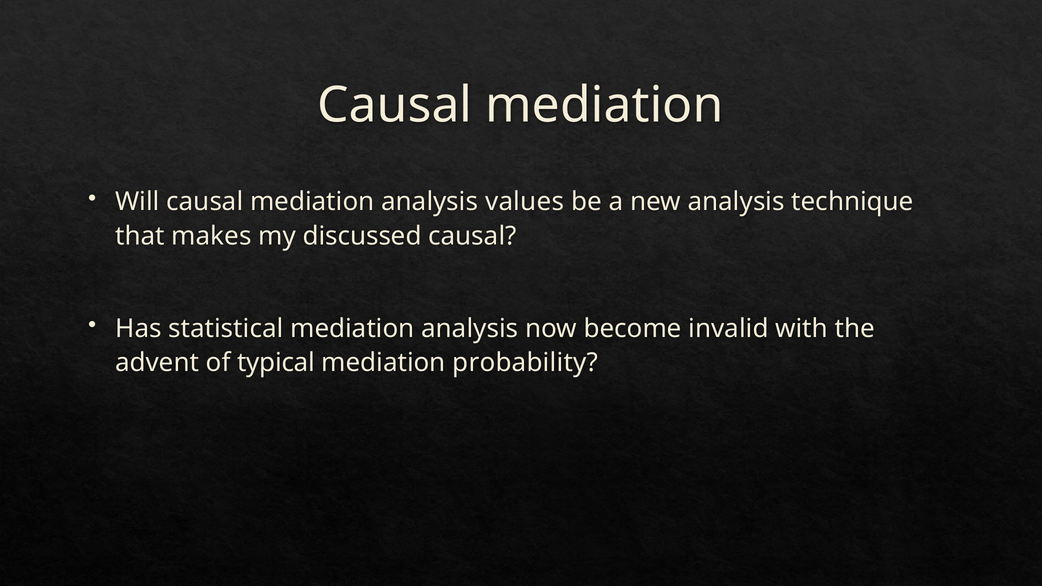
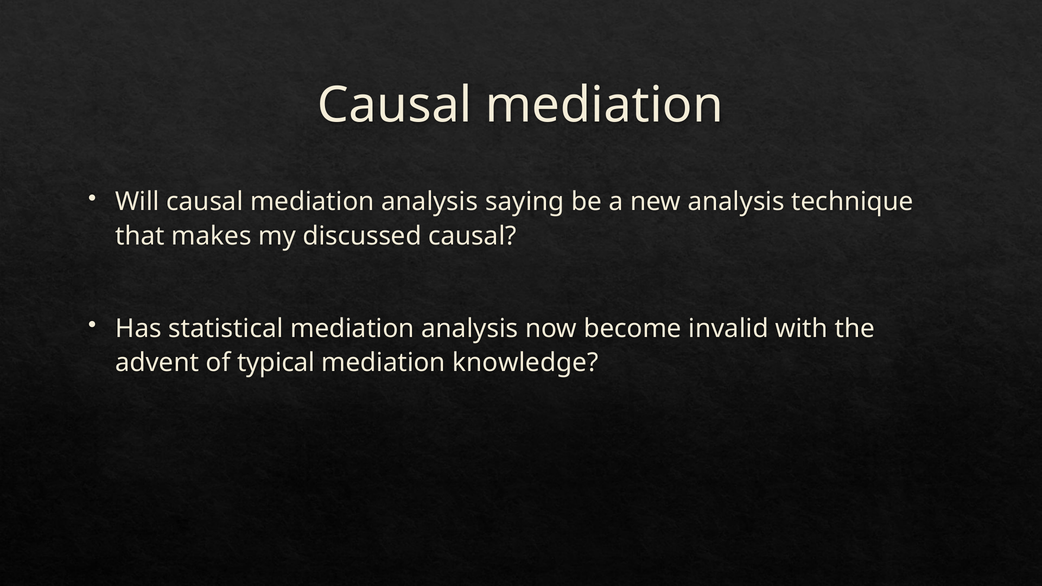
values: values -> saying
probability: probability -> knowledge
